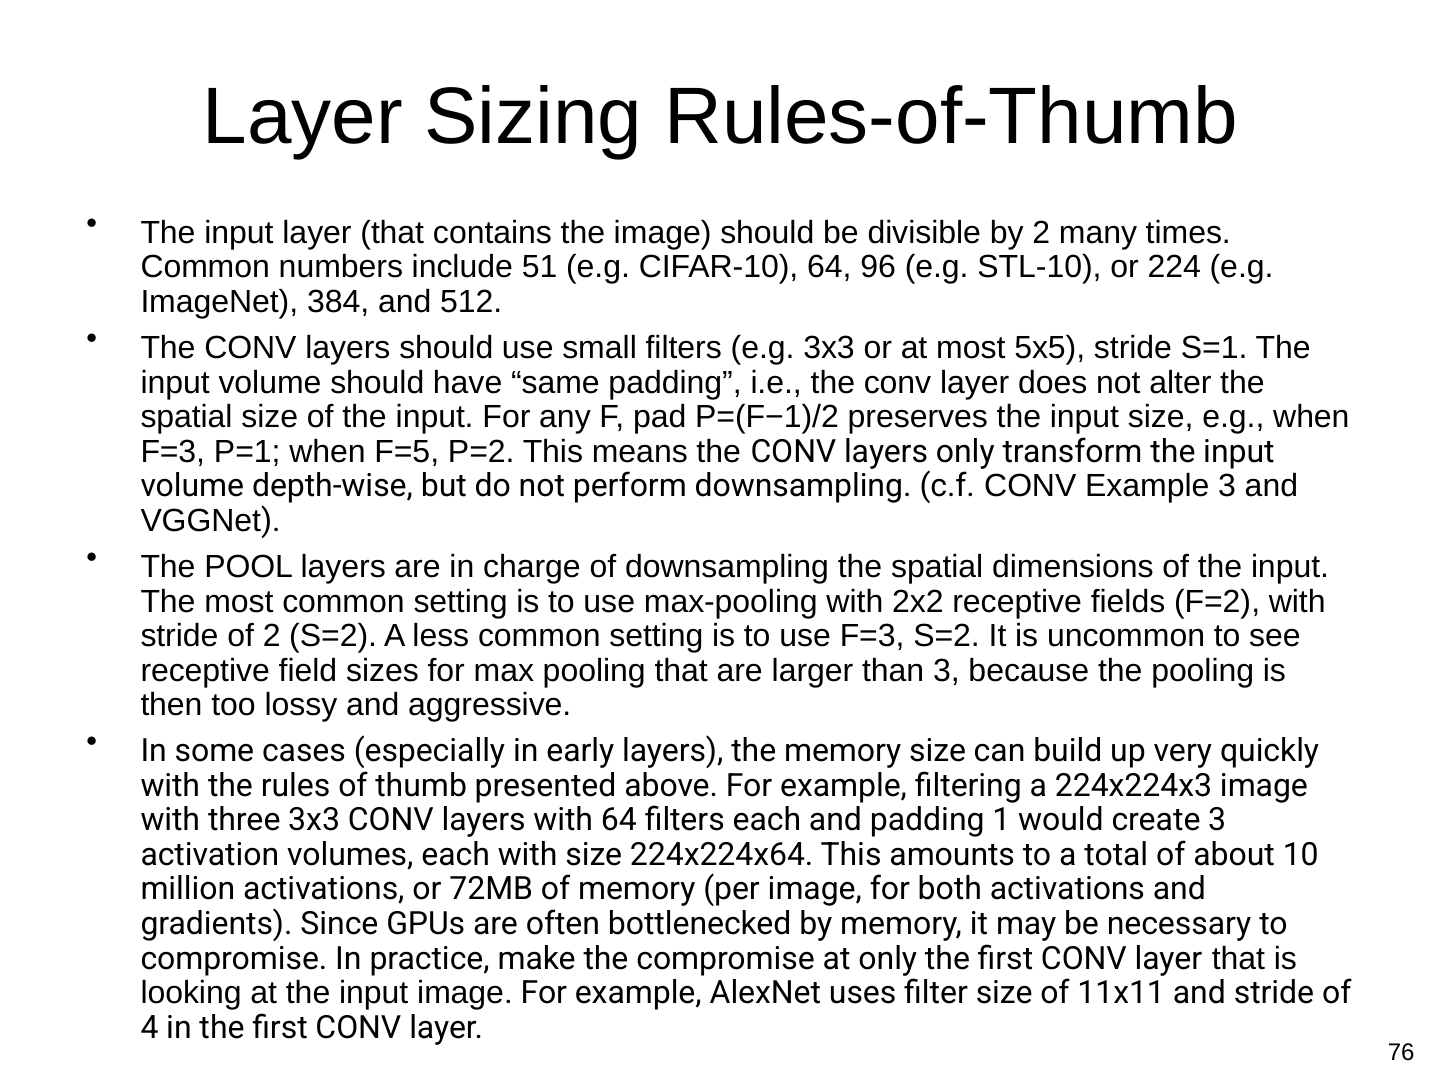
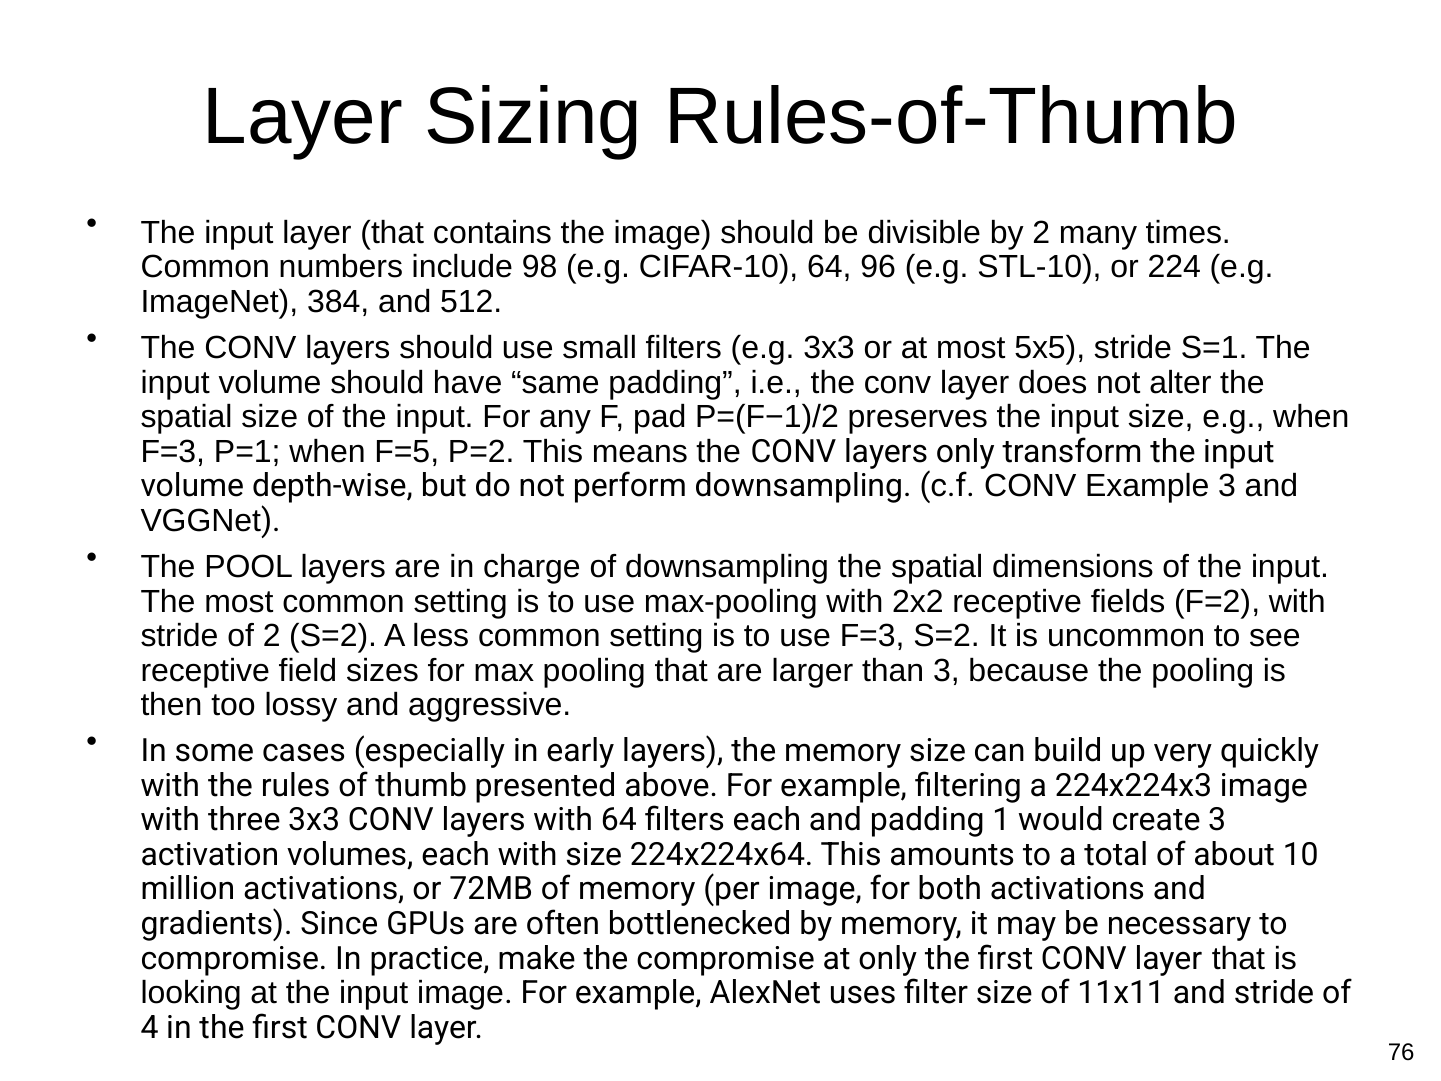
51: 51 -> 98
